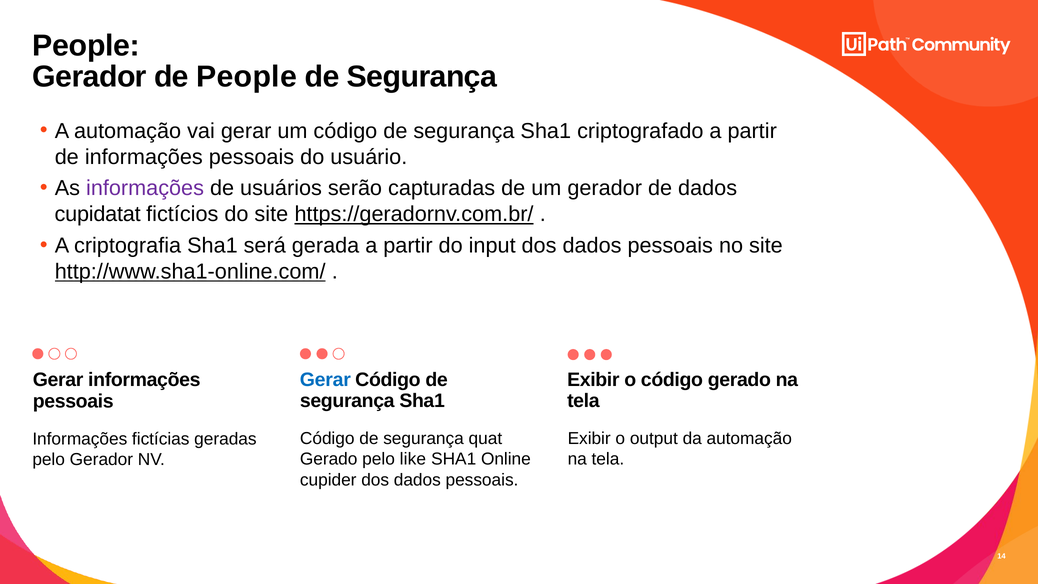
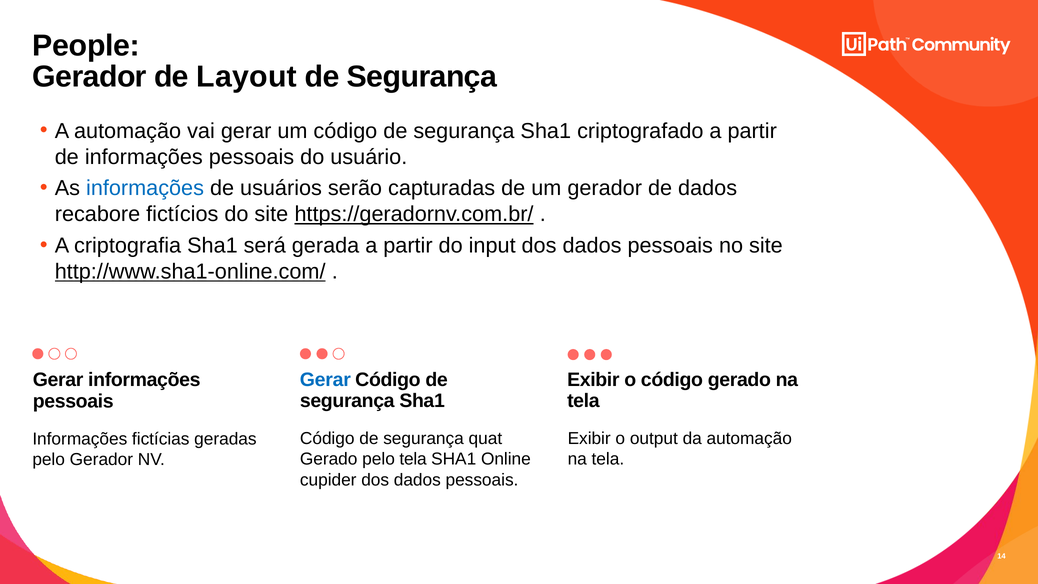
de People: People -> Layout
informações at (145, 188) colour: purple -> blue
cupidatat: cupidatat -> recabore
pelo like: like -> tela
